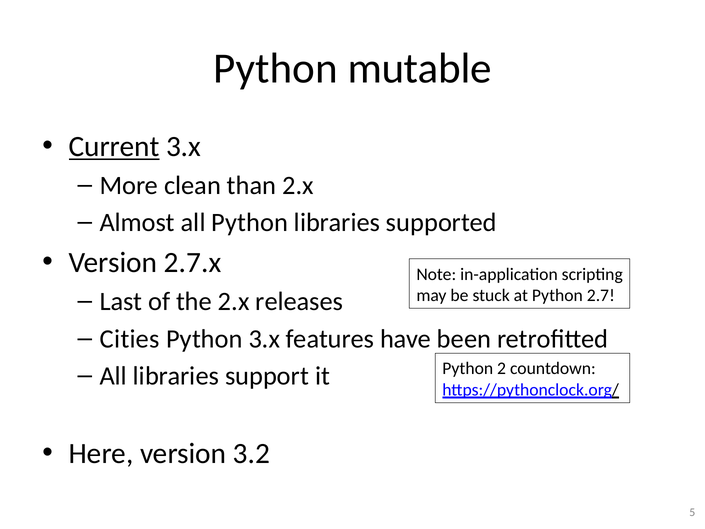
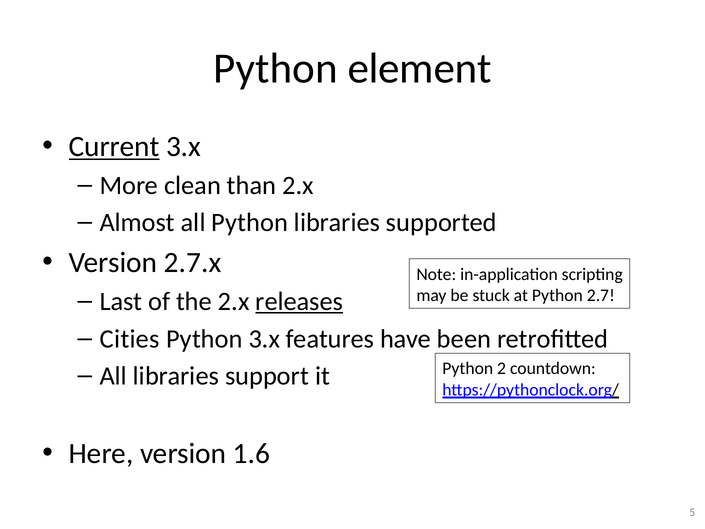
mutable: mutable -> element
releases underline: none -> present
3.2: 3.2 -> 1.6
